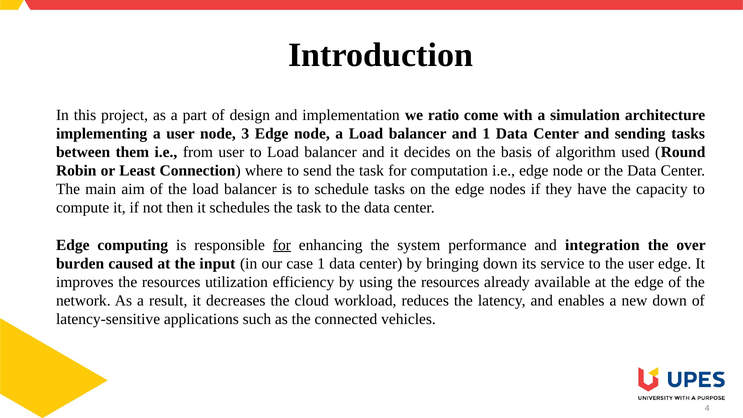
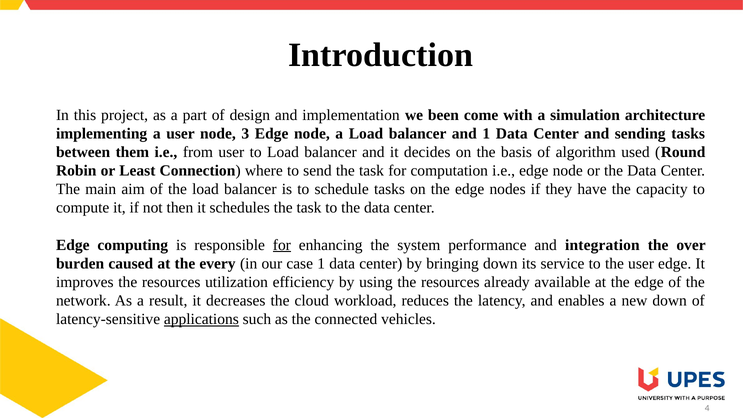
ratio: ratio -> been
input: input -> every
applications underline: none -> present
